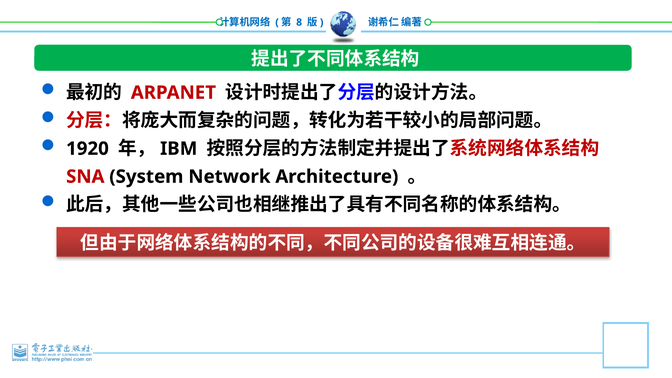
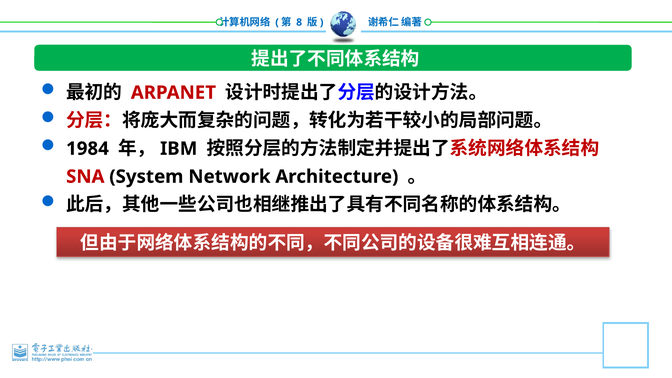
1920: 1920 -> 1984
